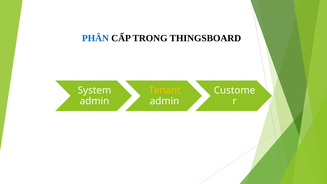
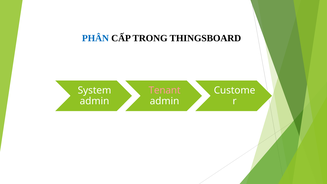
Tenant colour: yellow -> pink
